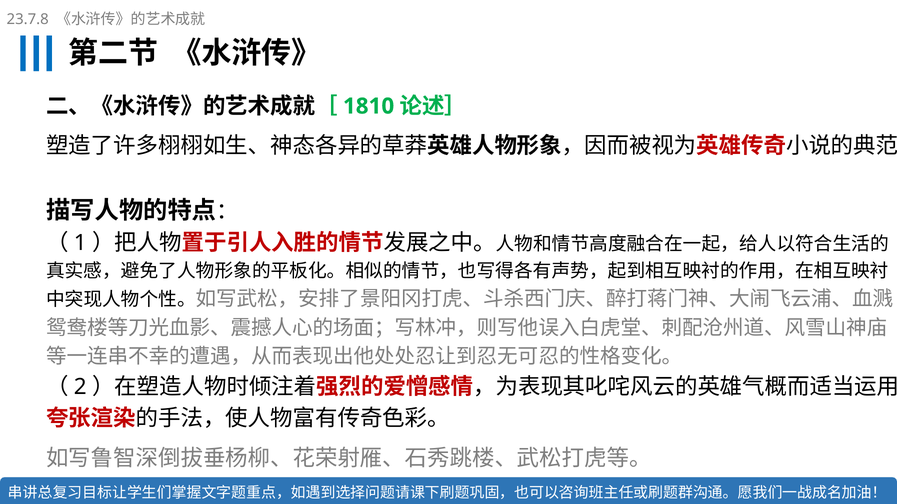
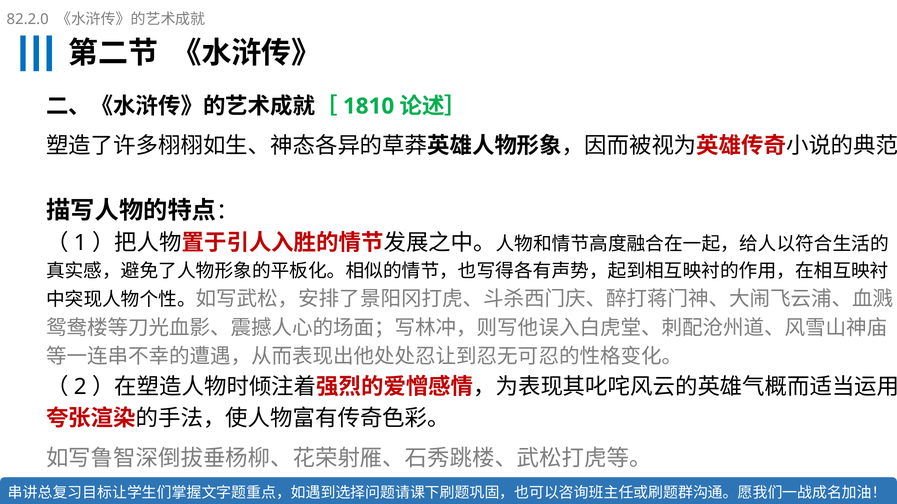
23.7.8: 23.7.8 -> 82.2.0
